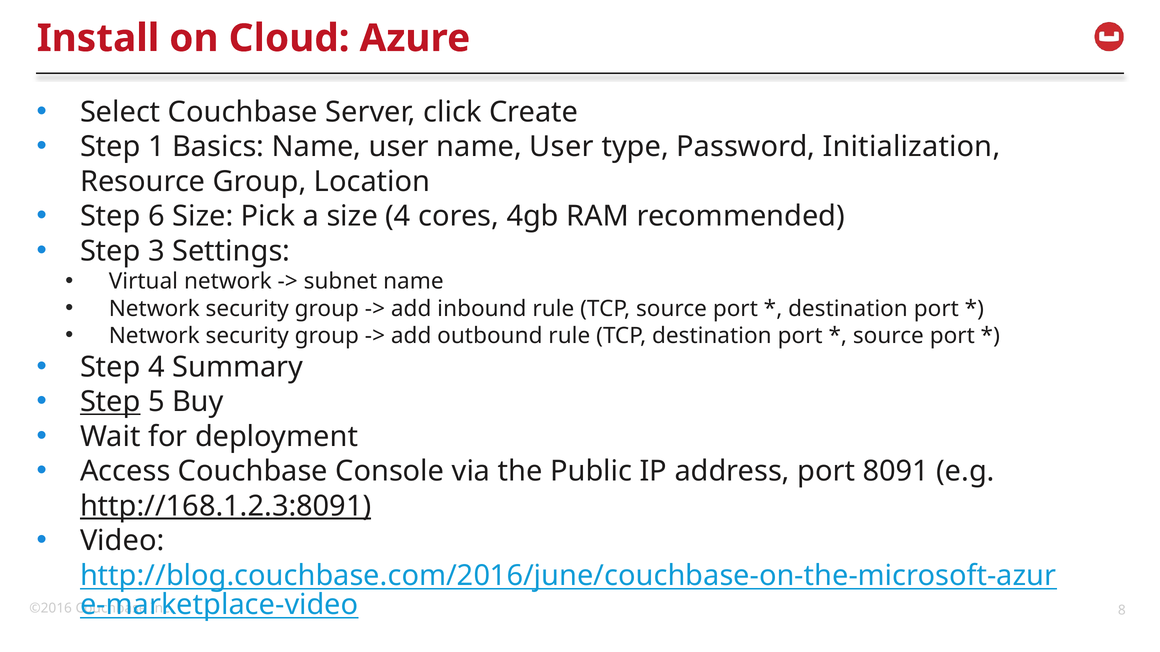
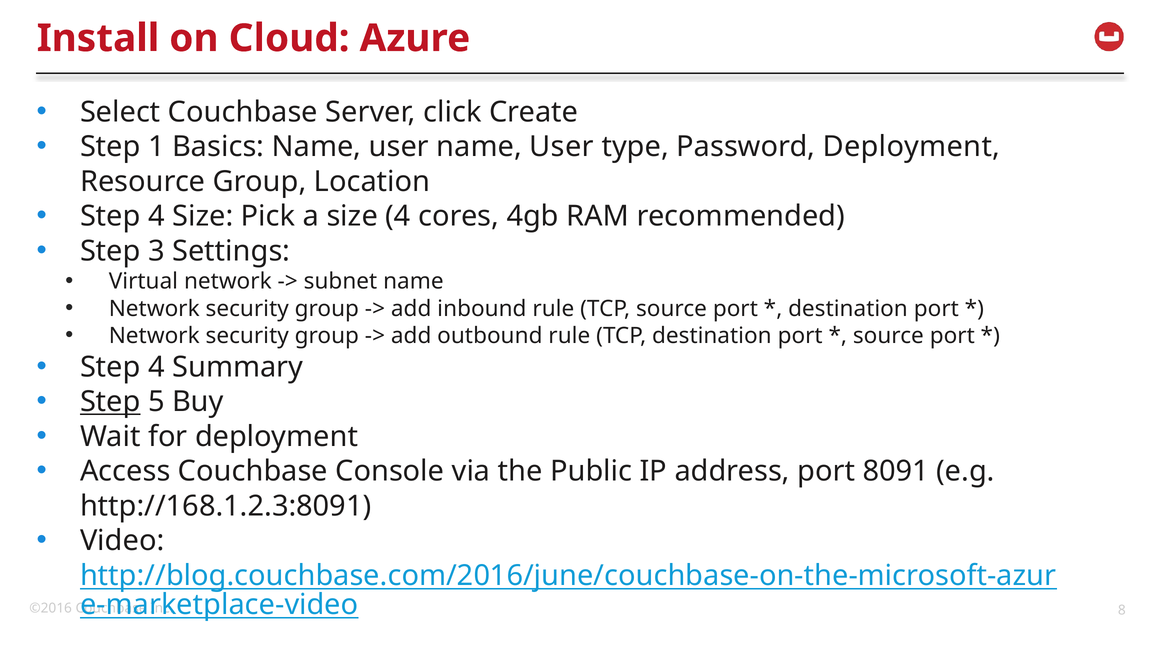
Password Initialization: Initialization -> Deployment
6 at (156, 216): 6 -> 4
http://168.1.2.3:8091 underline: present -> none
